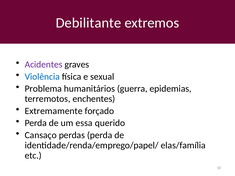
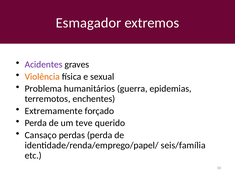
Debilitante: Debilitante -> Esmagador
Violência colour: blue -> orange
essa: essa -> teve
elas/família: elas/família -> seis/família
